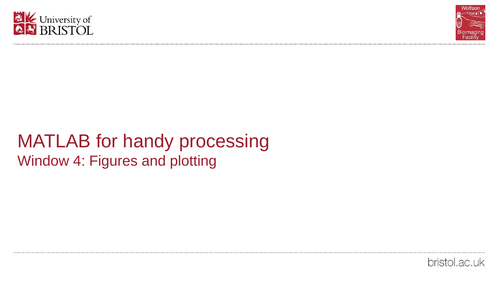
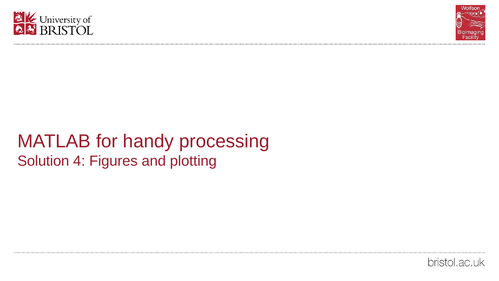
Window: Window -> Solution
